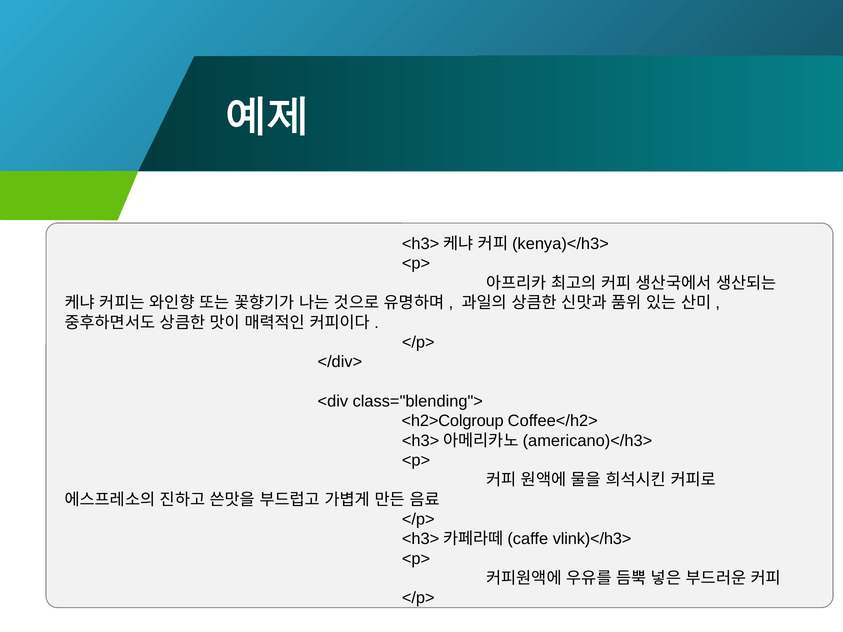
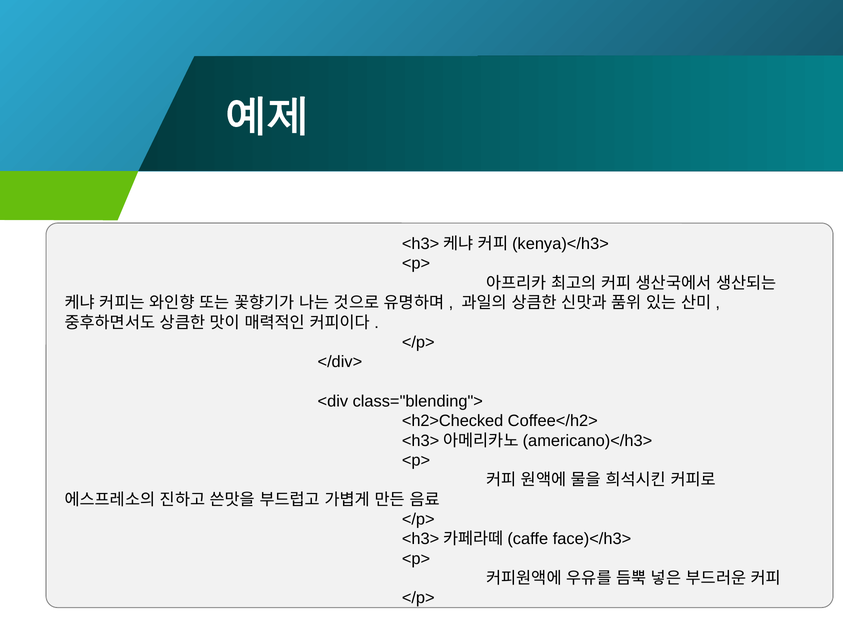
<h2>Colgroup: <h2>Colgroup -> <h2>Checked
vlink)</h3>: vlink)</h3> -> face)</h3>
